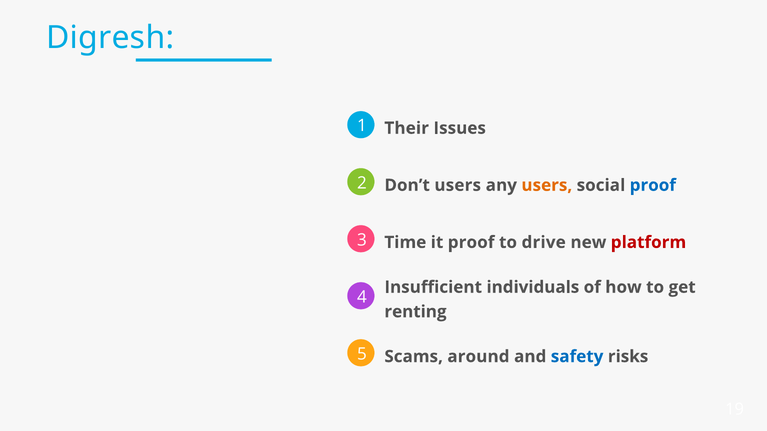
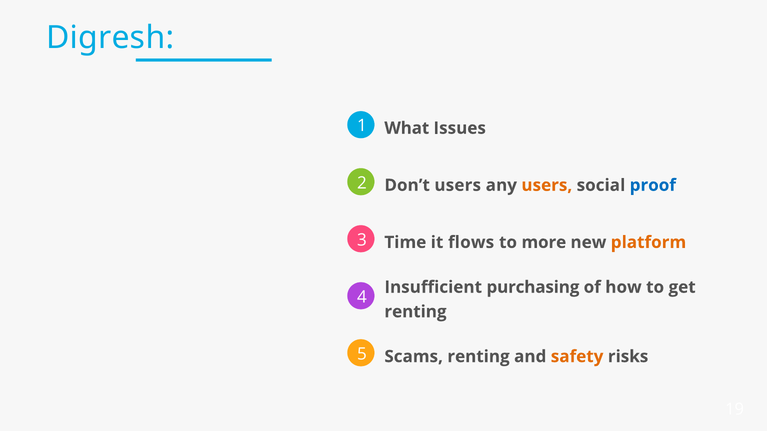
Their: Their -> What
it proof: proof -> flows
drive: drive -> more
platform colour: red -> orange
individuals: individuals -> purchasing
Scams around: around -> renting
safety colour: blue -> orange
